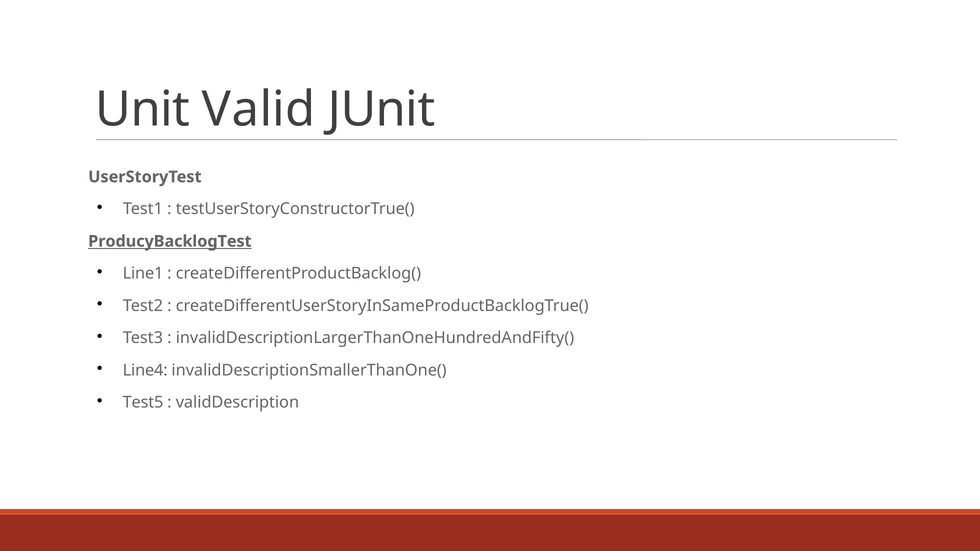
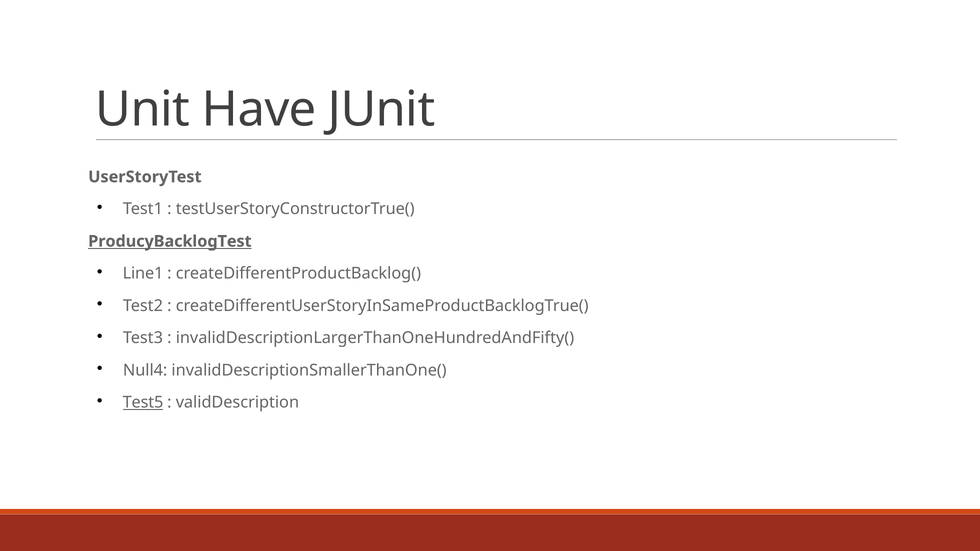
Valid: Valid -> Have
Line4: Line4 -> Null4
Test5 underline: none -> present
